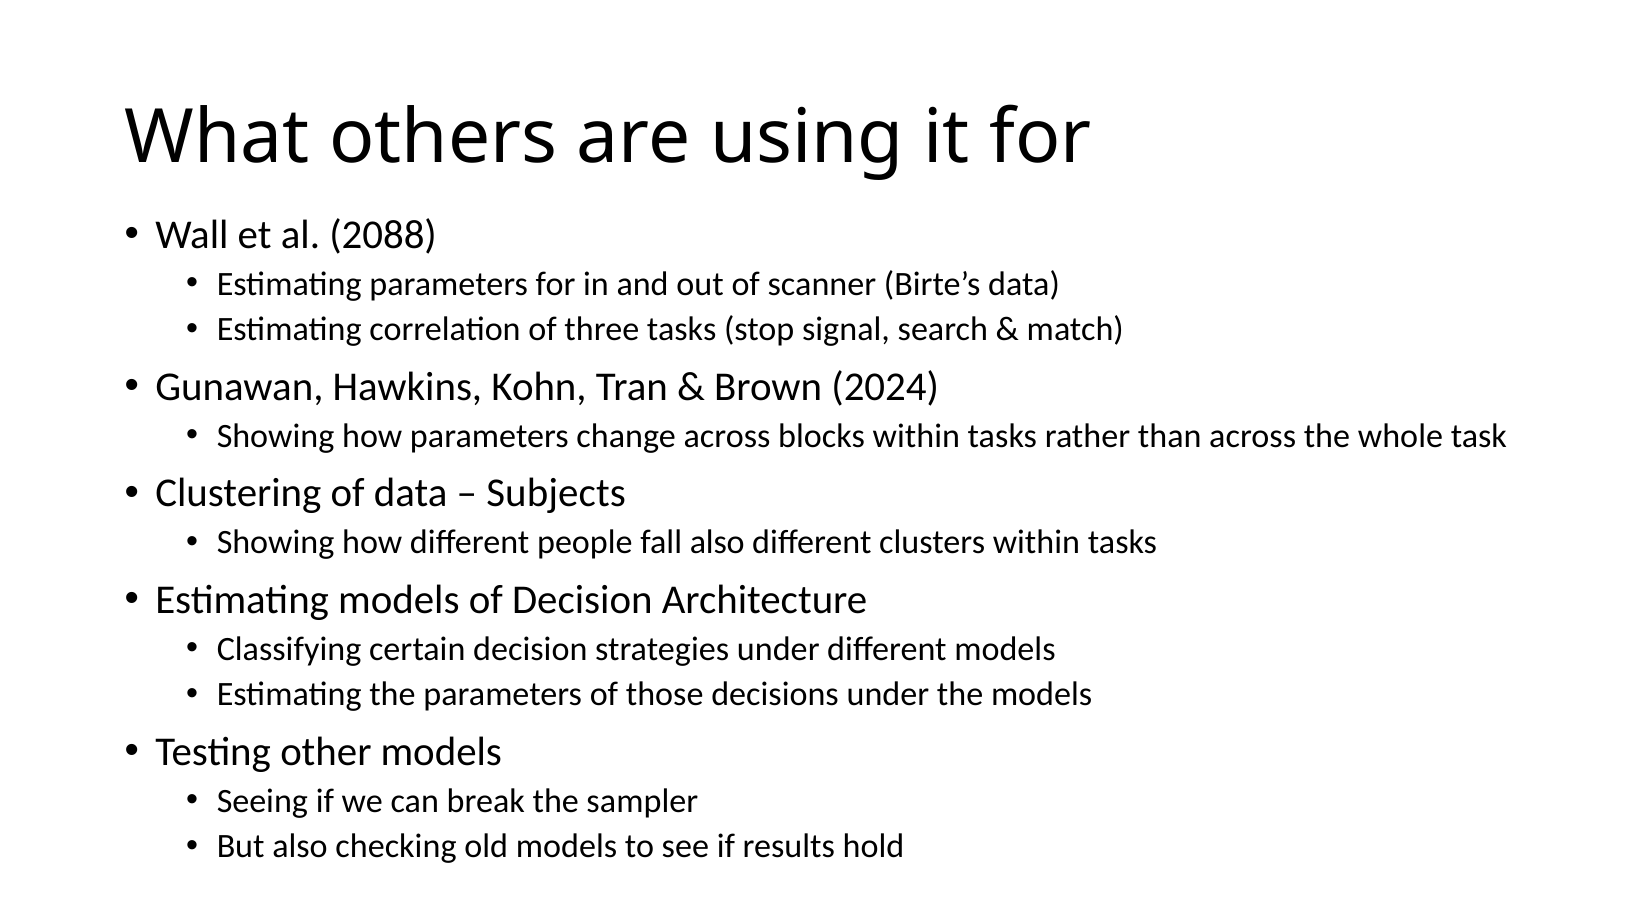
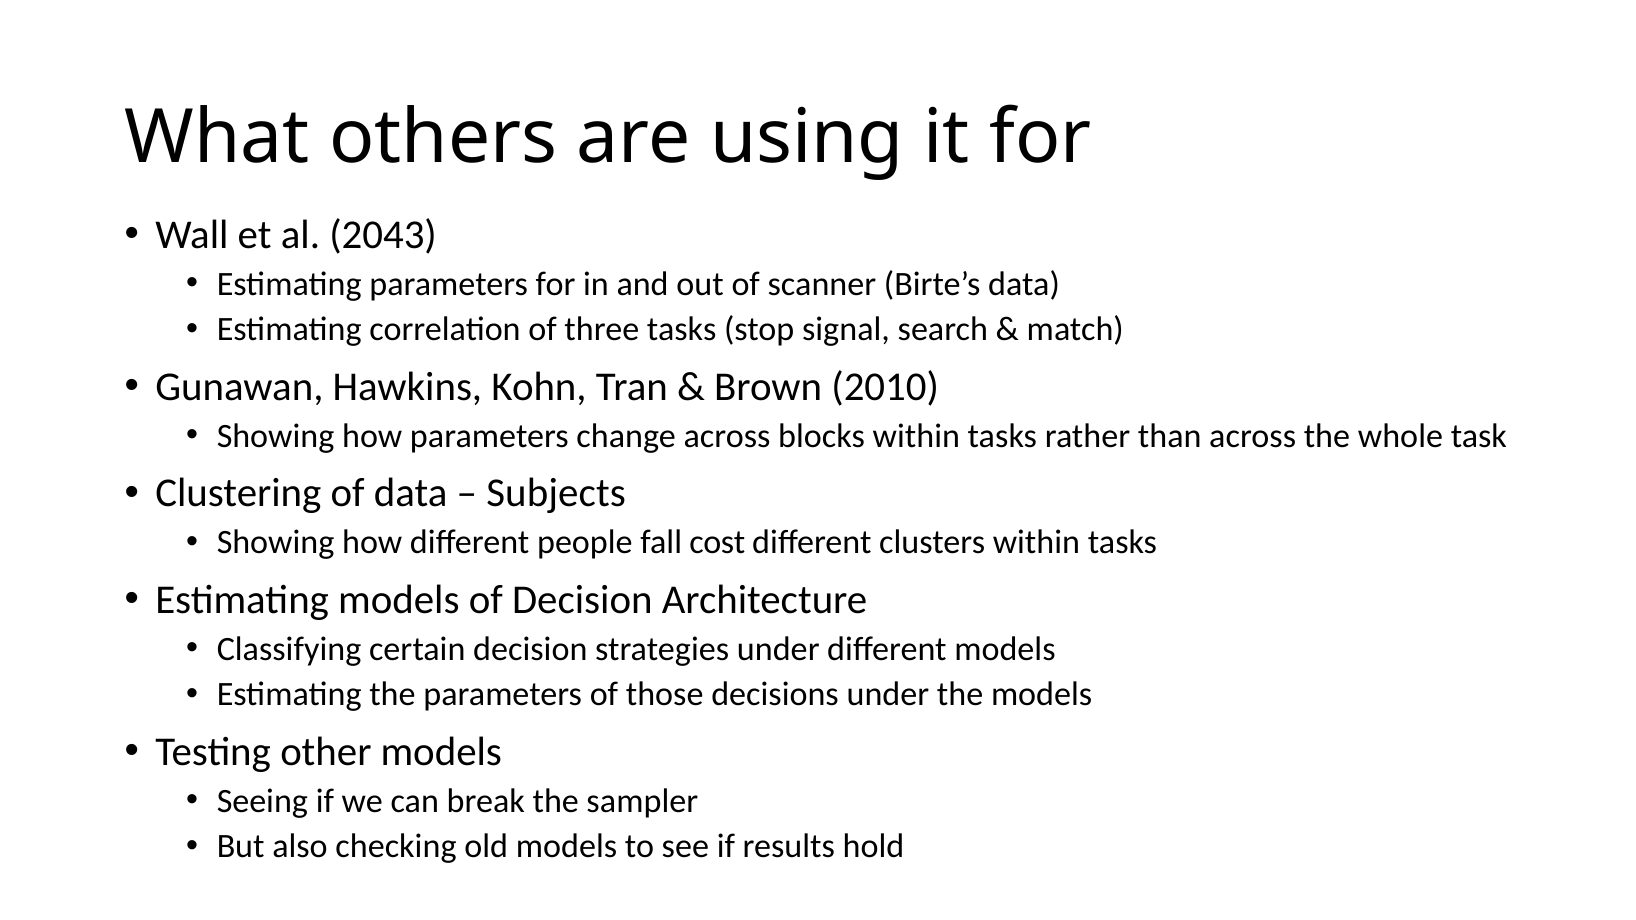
2088: 2088 -> 2043
2024: 2024 -> 2010
fall also: also -> cost
